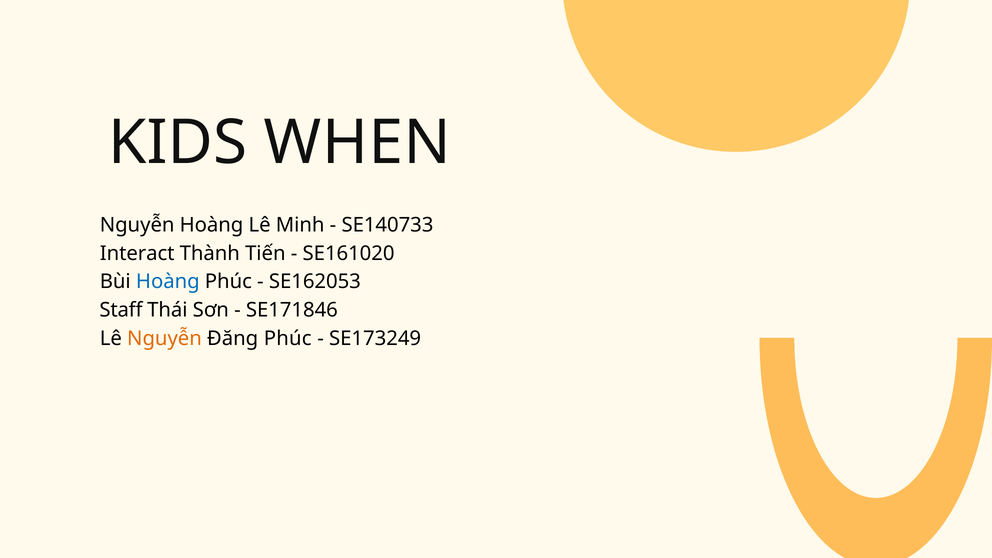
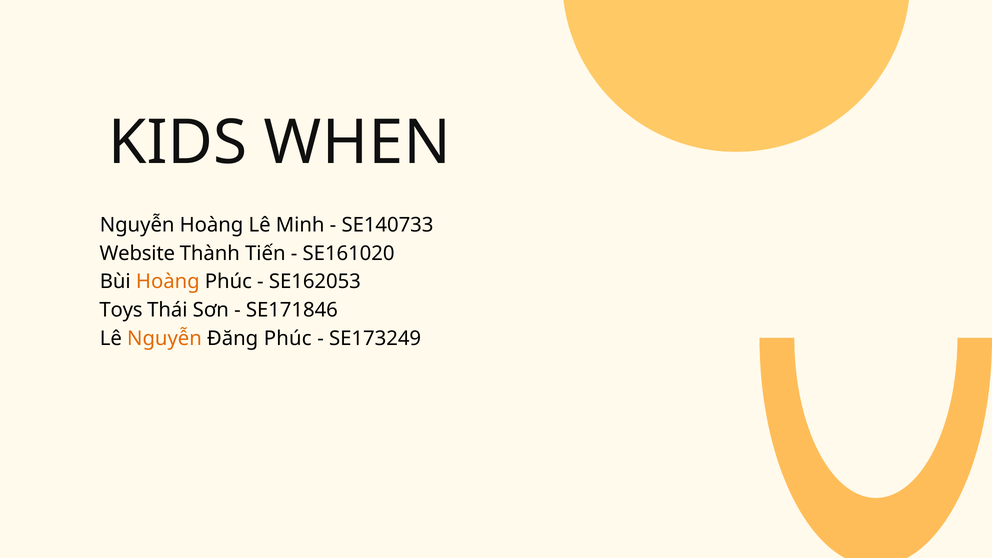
Interact: Interact -> Website
Hoàng at (168, 282) colour: blue -> orange
Staff: Staff -> Toys
